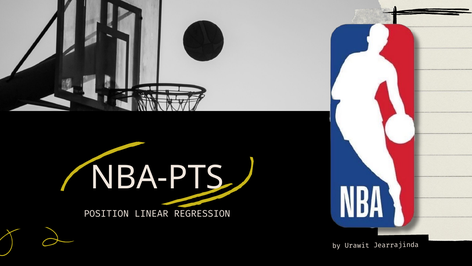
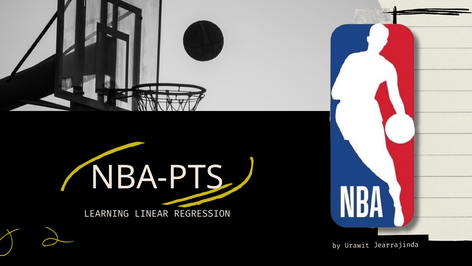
POSITION: POSITION -> LEARNING
